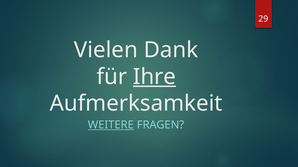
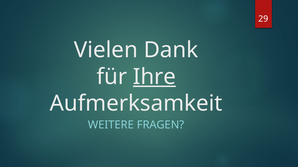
WEITERE underline: present -> none
